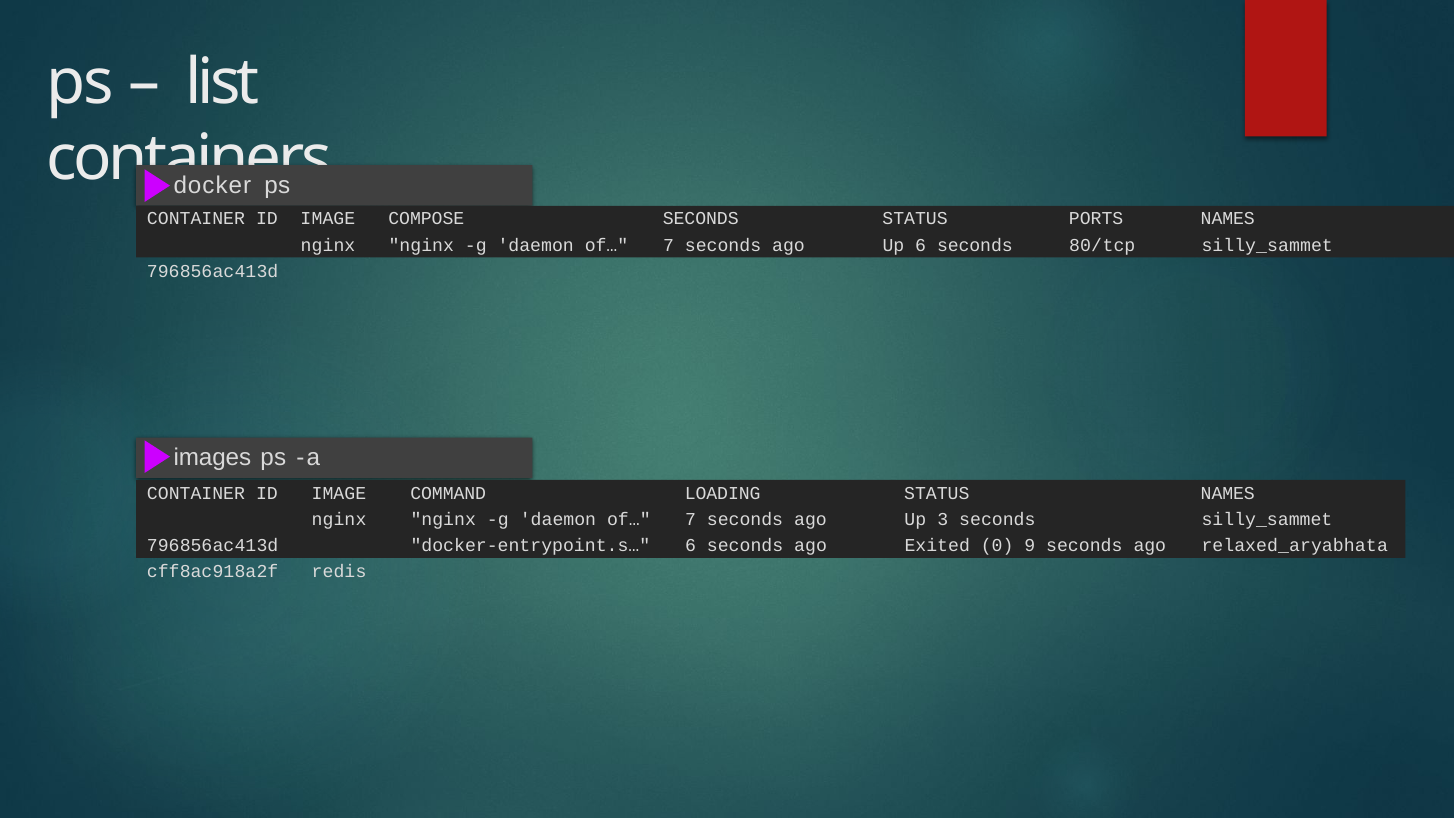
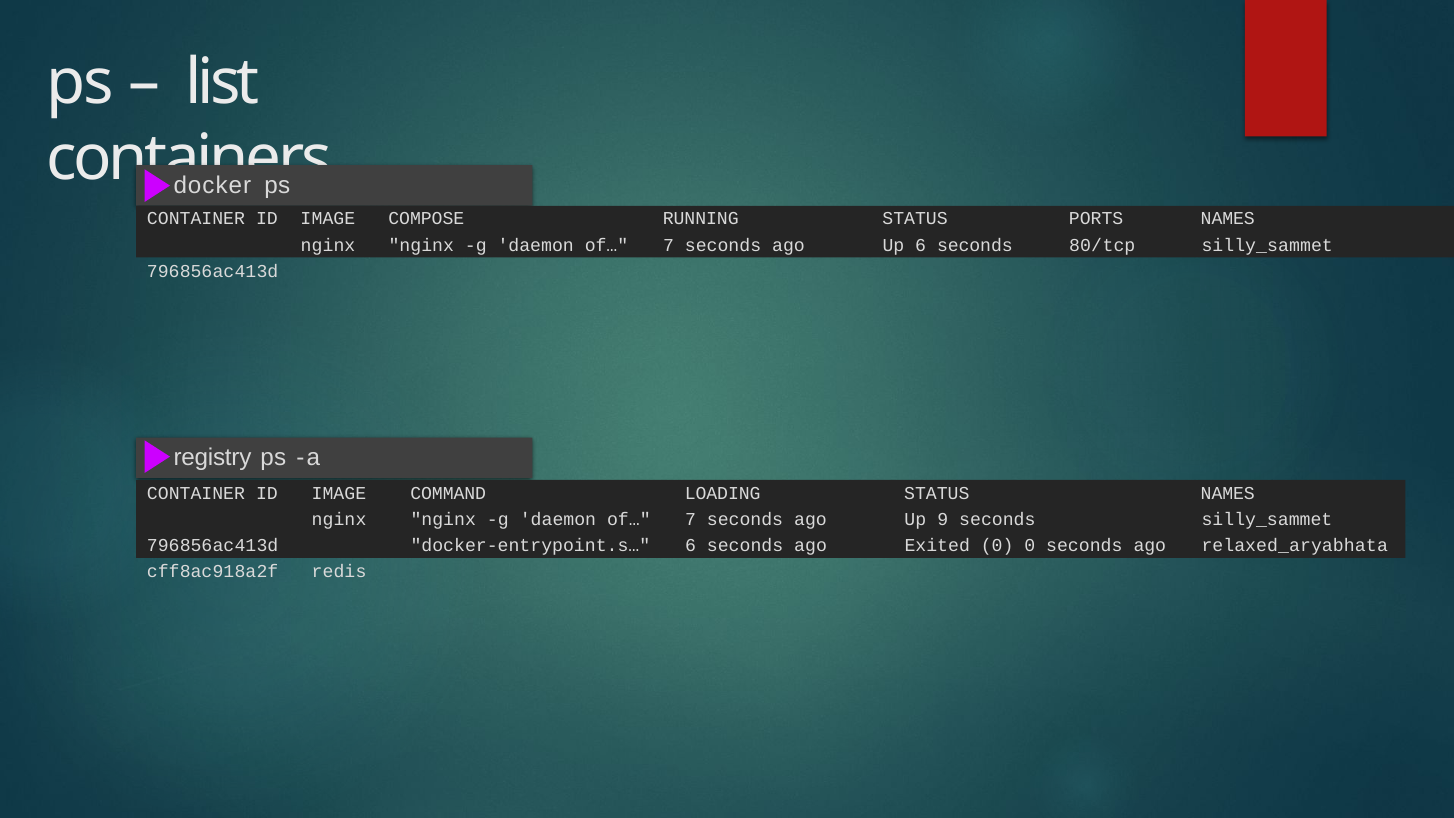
SECONDS at (701, 219): SECONDS -> RUNNING
images: images -> registry
3: 3 -> 9
0 9: 9 -> 0
